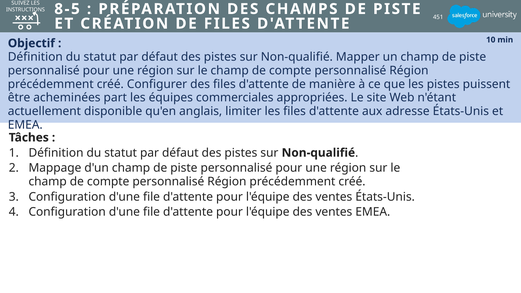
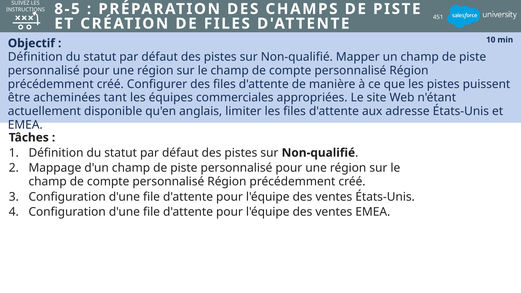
part: part -> tant
